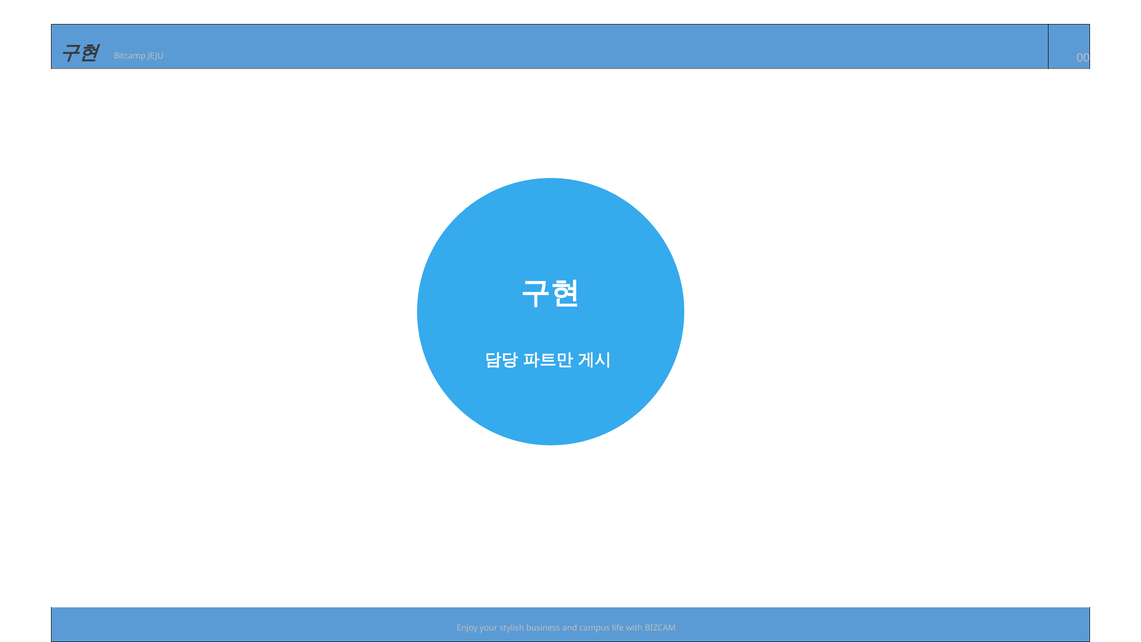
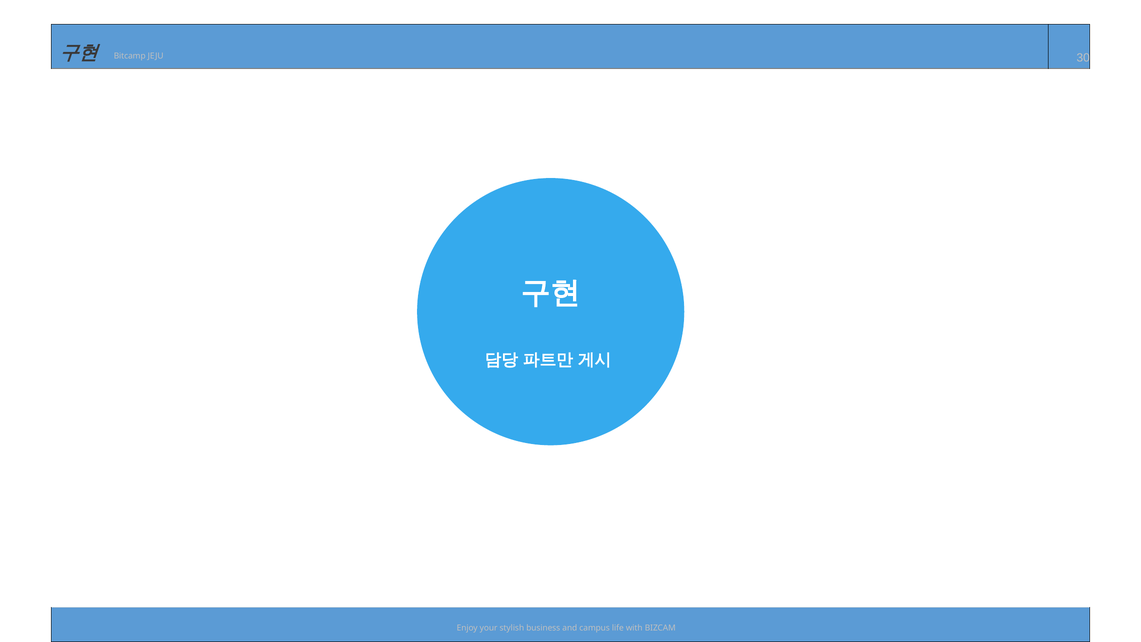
00: 00 -> 30
